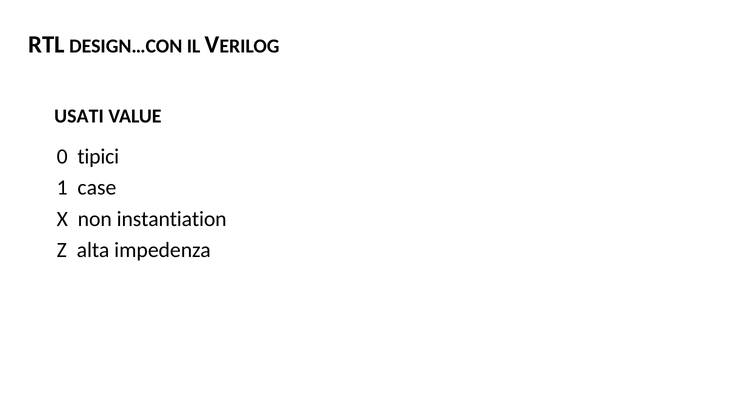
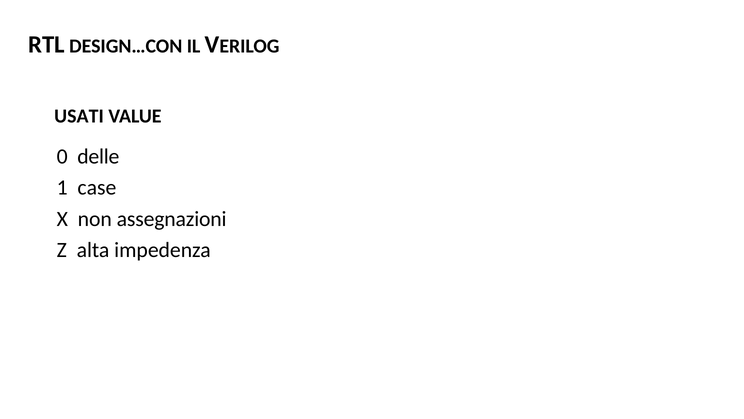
tipici: tipici -> delle
instantiation: instantiation -> assegnazioni
